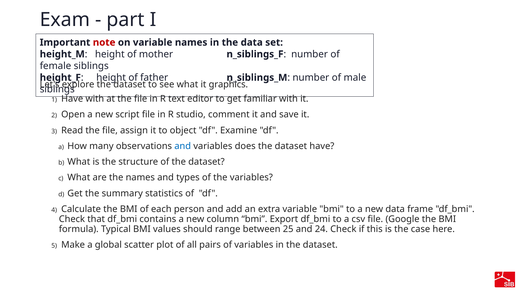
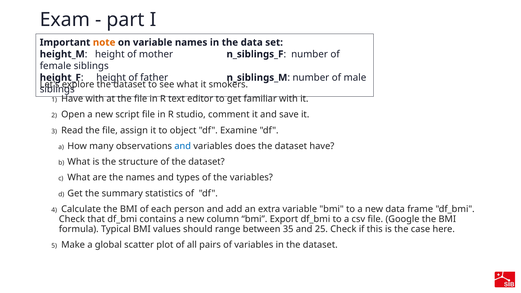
note colour: red -> orange
graphics: graphics -> smokers
25: 25 -> 35
24: 24 -> 25
